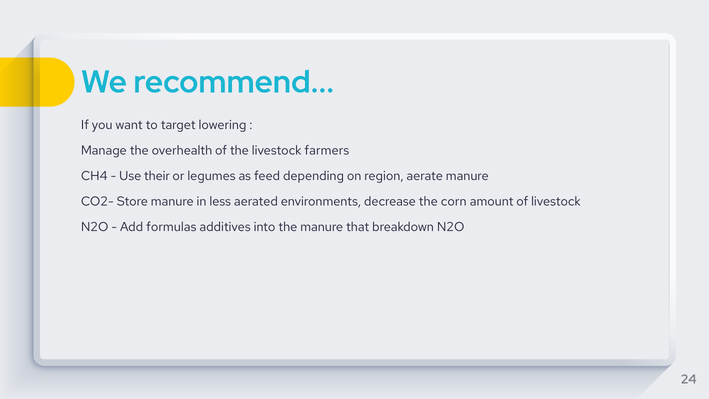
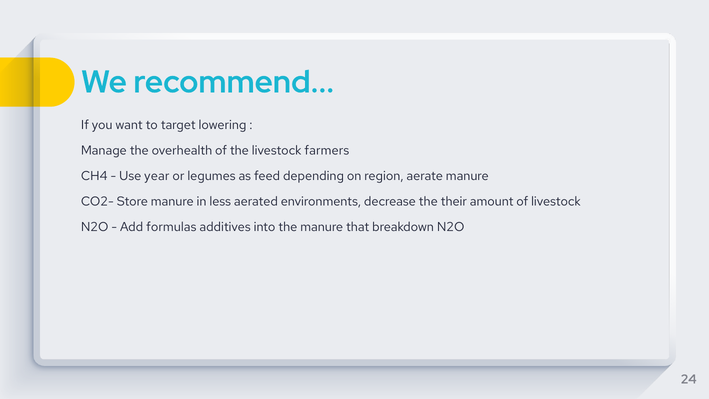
their: their -> year
corn: corn -> their
